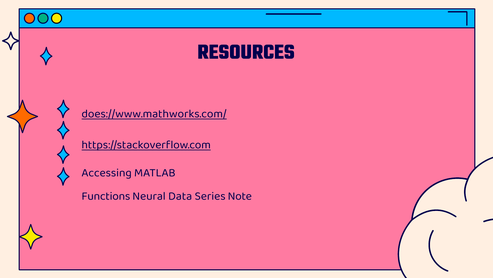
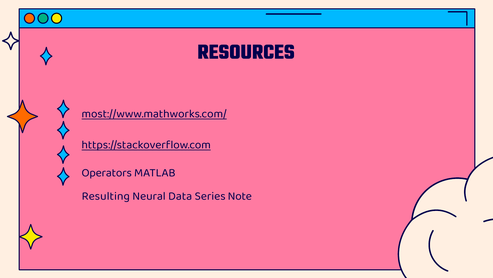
does://www.mathworks.com/: does://www.mathworks.com/ -> most://www.mathworks.com/
Accessing: Accessing -> Operators
Functions: Functions -> Resulting
